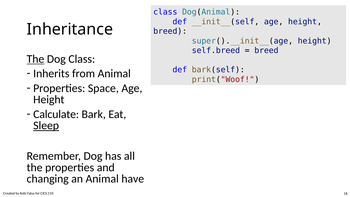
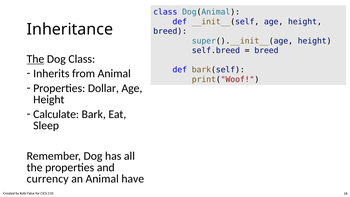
Space: Space -> Dollar
Sleep underline: present -> none
changing: changing -> currency
